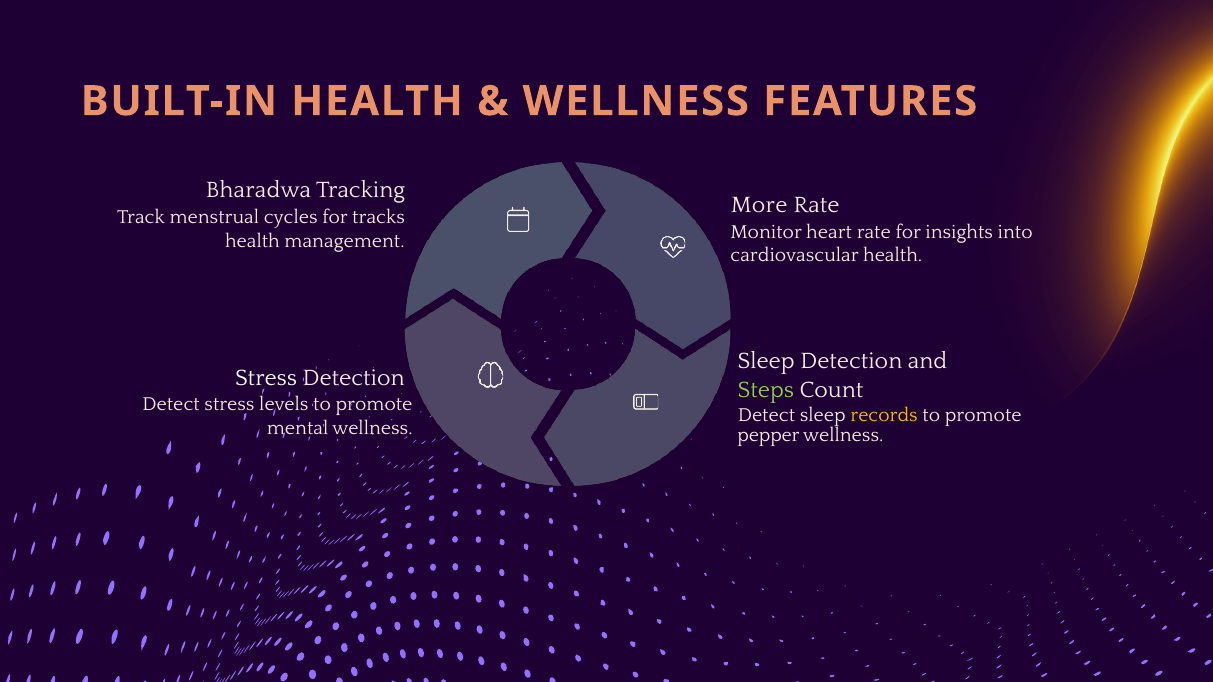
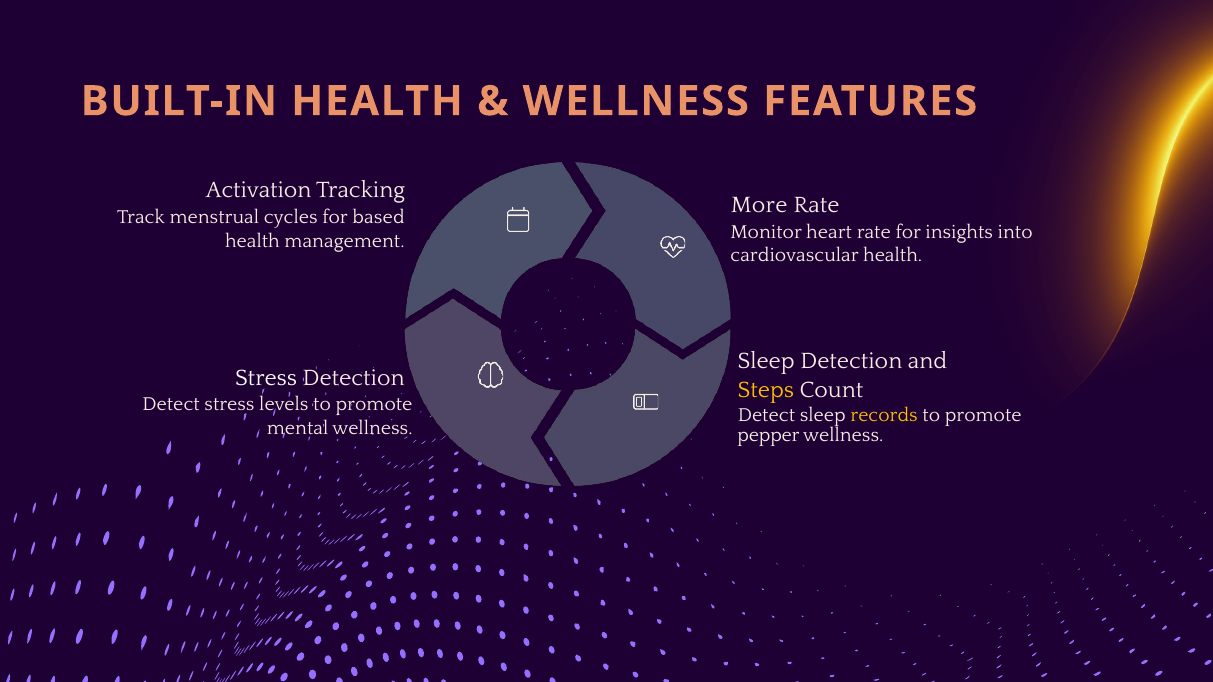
Bharadwa: Bharadwa -> Activation
tracks: tracks -> based
Steps colour: light green -> yellow
